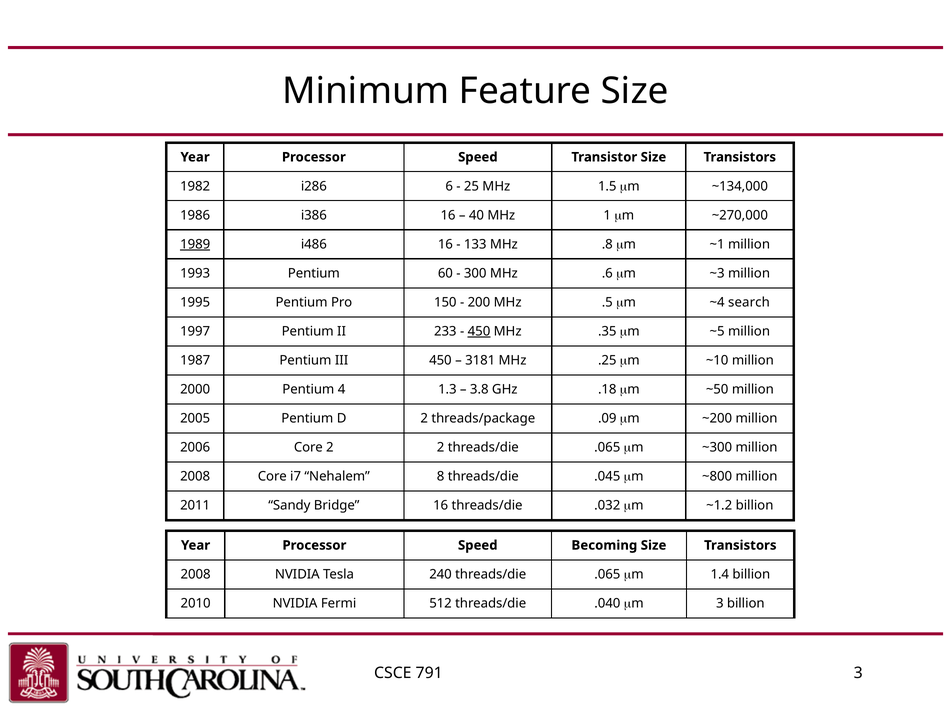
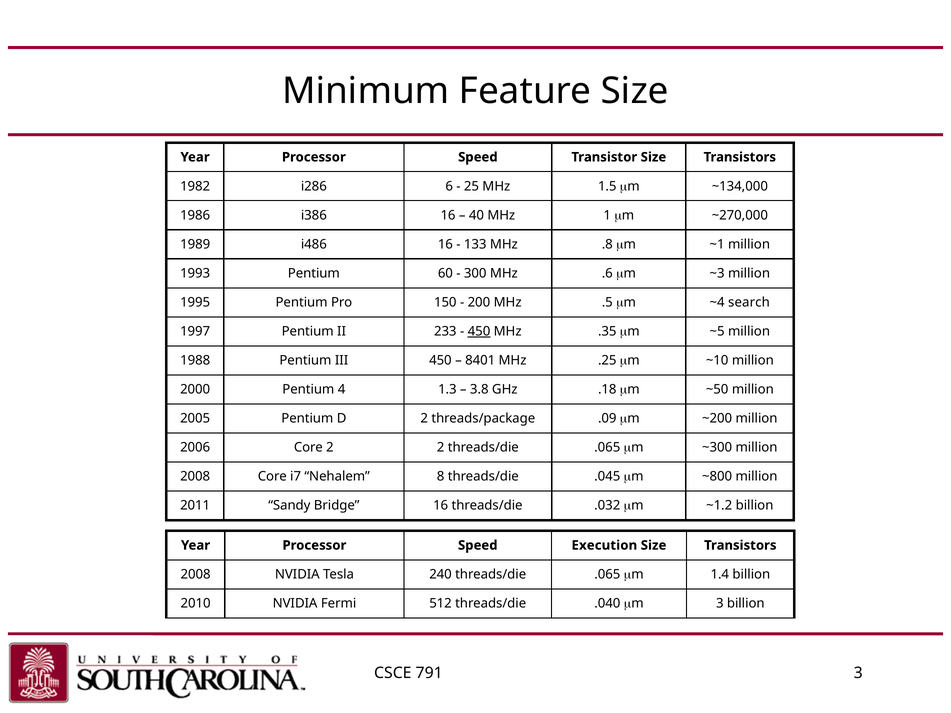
1989 underline: present -> none
1987: 1987 -> 1988
3181: 3181 -> 8401
Becoming: Becoming -> Execution
